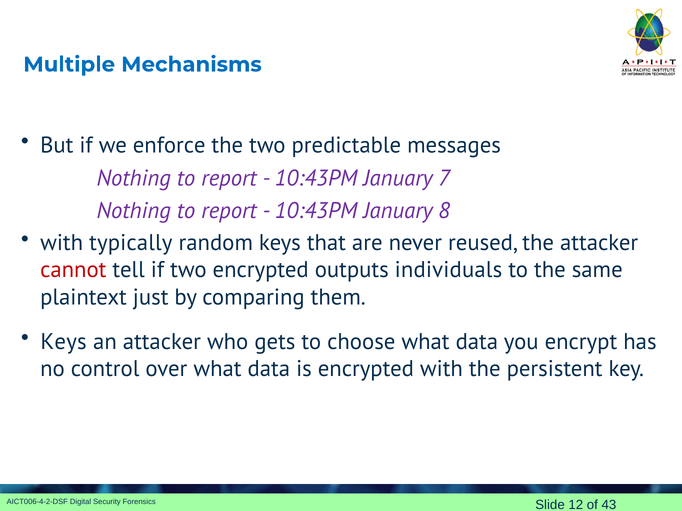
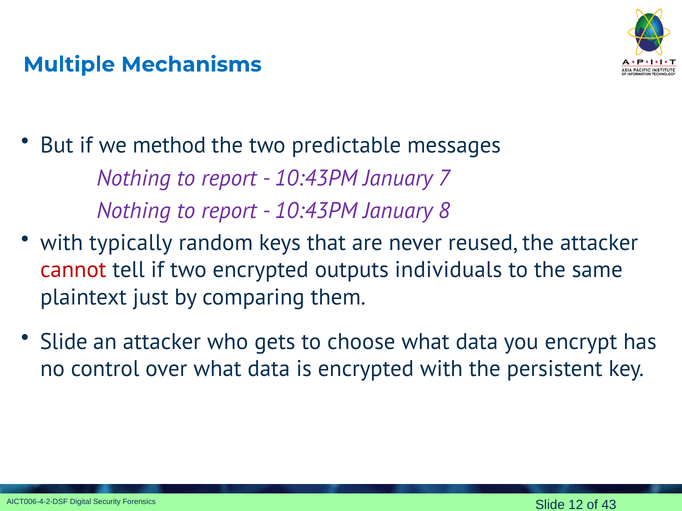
enforce: enforce -> method
Keys at (64, 342): Keys -> Slide
